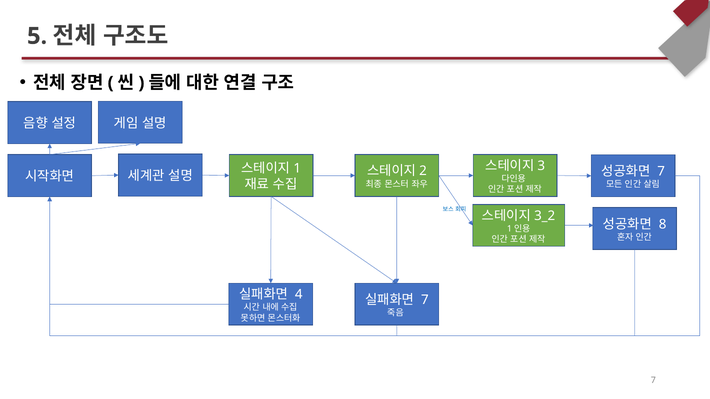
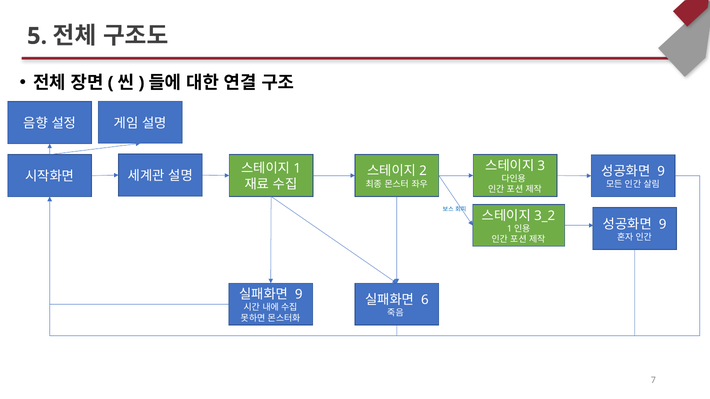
7 at (661, 172): 7 -> 9
8 at (663, 224): 8 -> 9
4 at (299, 295): 4 -> 9
7 at (425, 300): 7 -> 6
